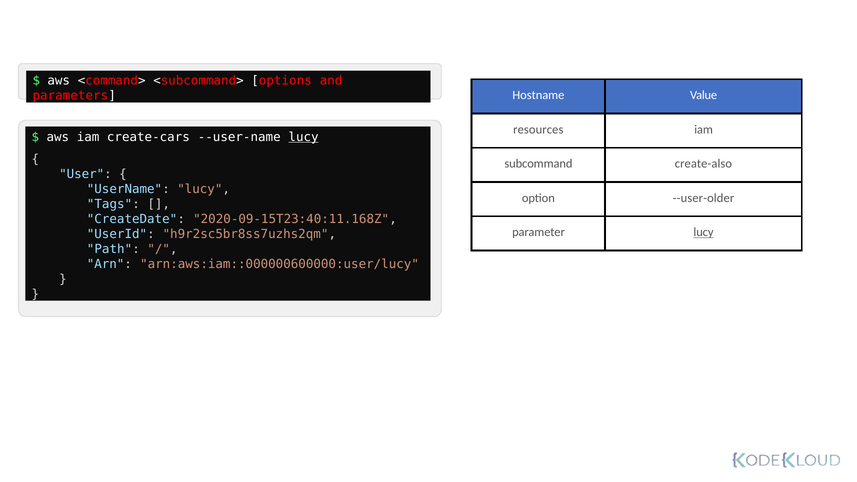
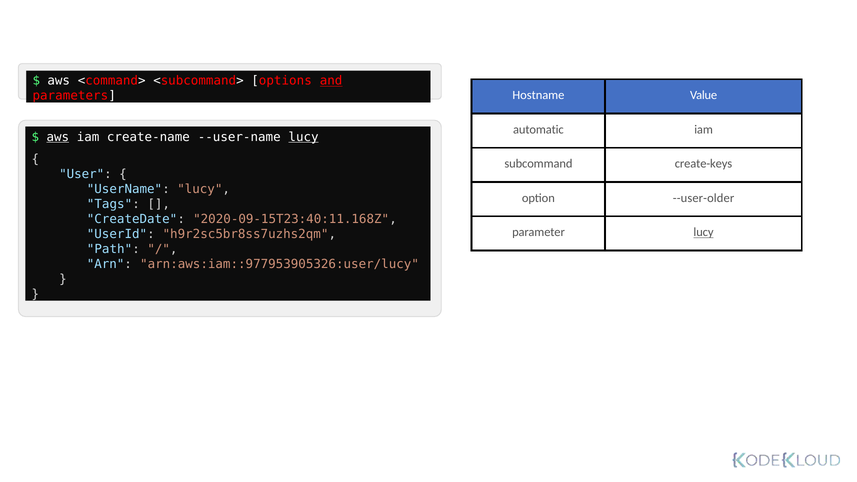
and underline: none -> present
resources: resources -> automatic
aws at (58, 137) underline: none -> present
create-cars: create-cars -> create-name
create-also: create-also -> create-keys
arn:aws:iam::000000600000:user/lucy: arn:aws:iam::000000600000:user/lucy -> arn:aws:iam::977953905326:user/lucy
